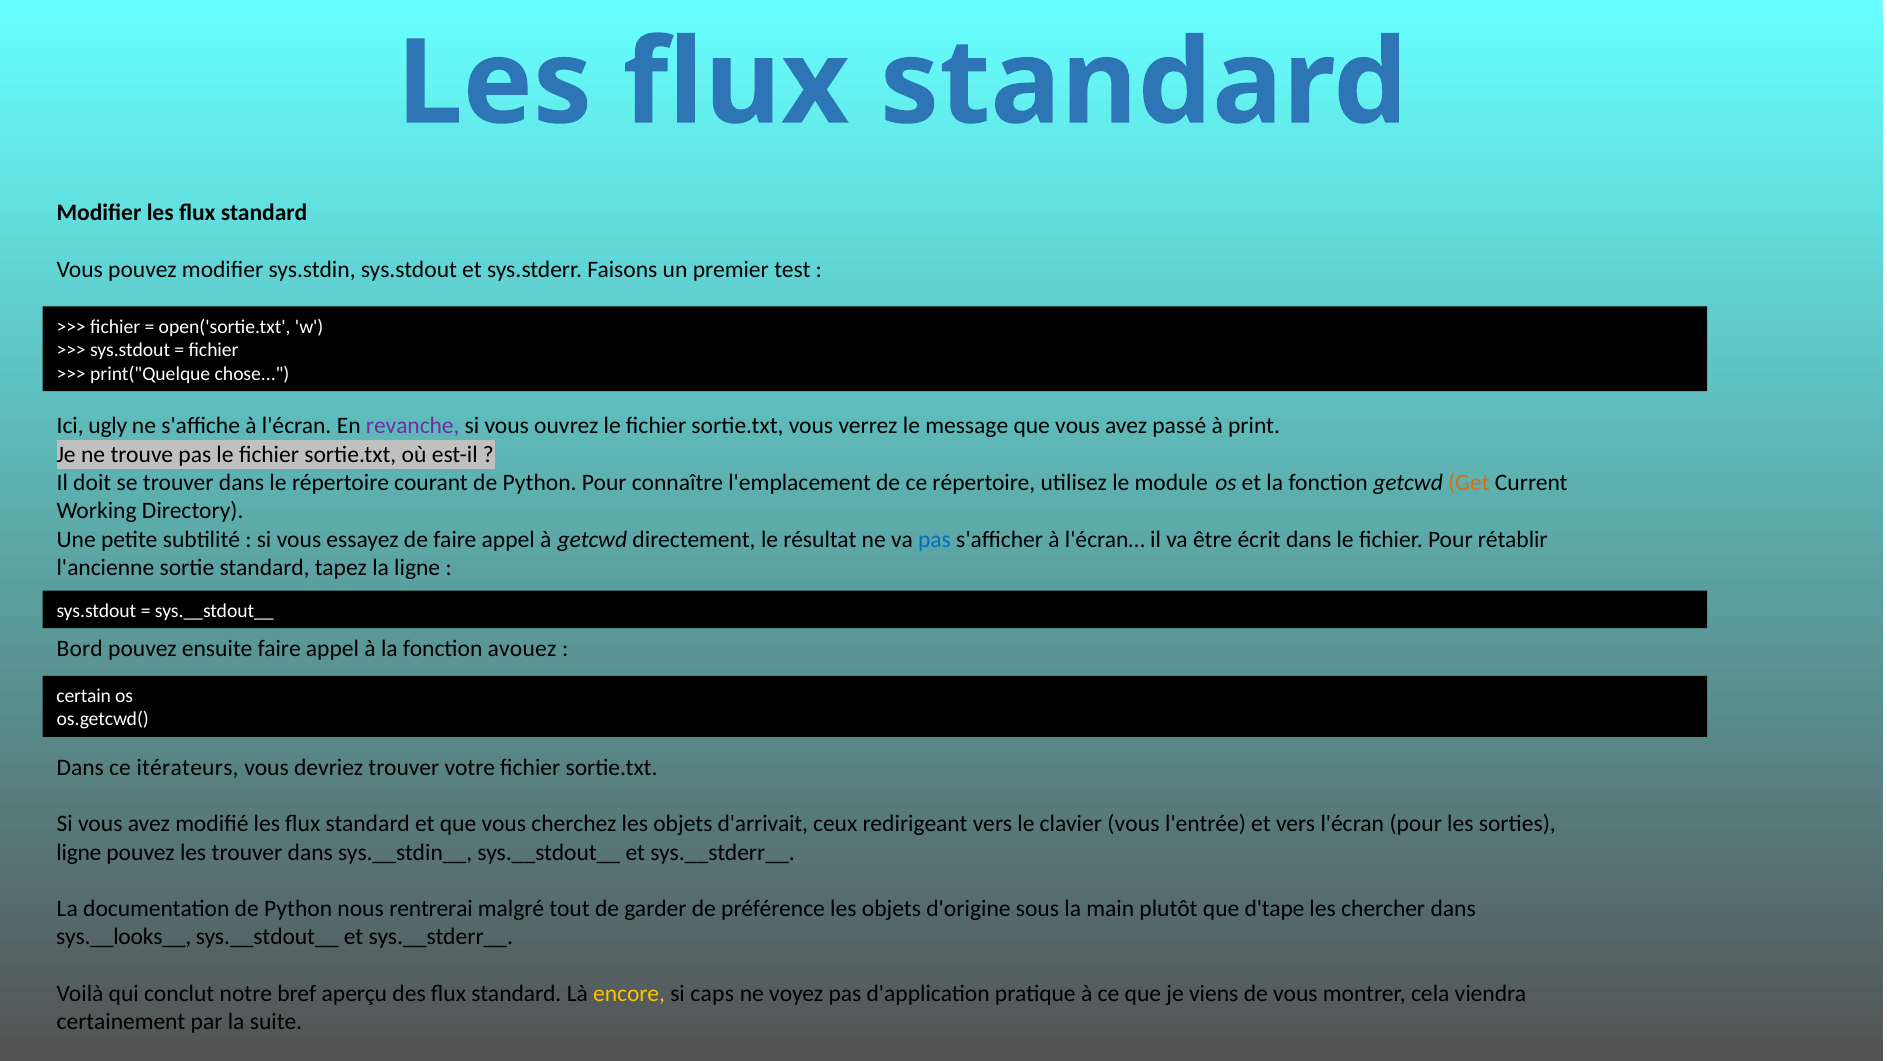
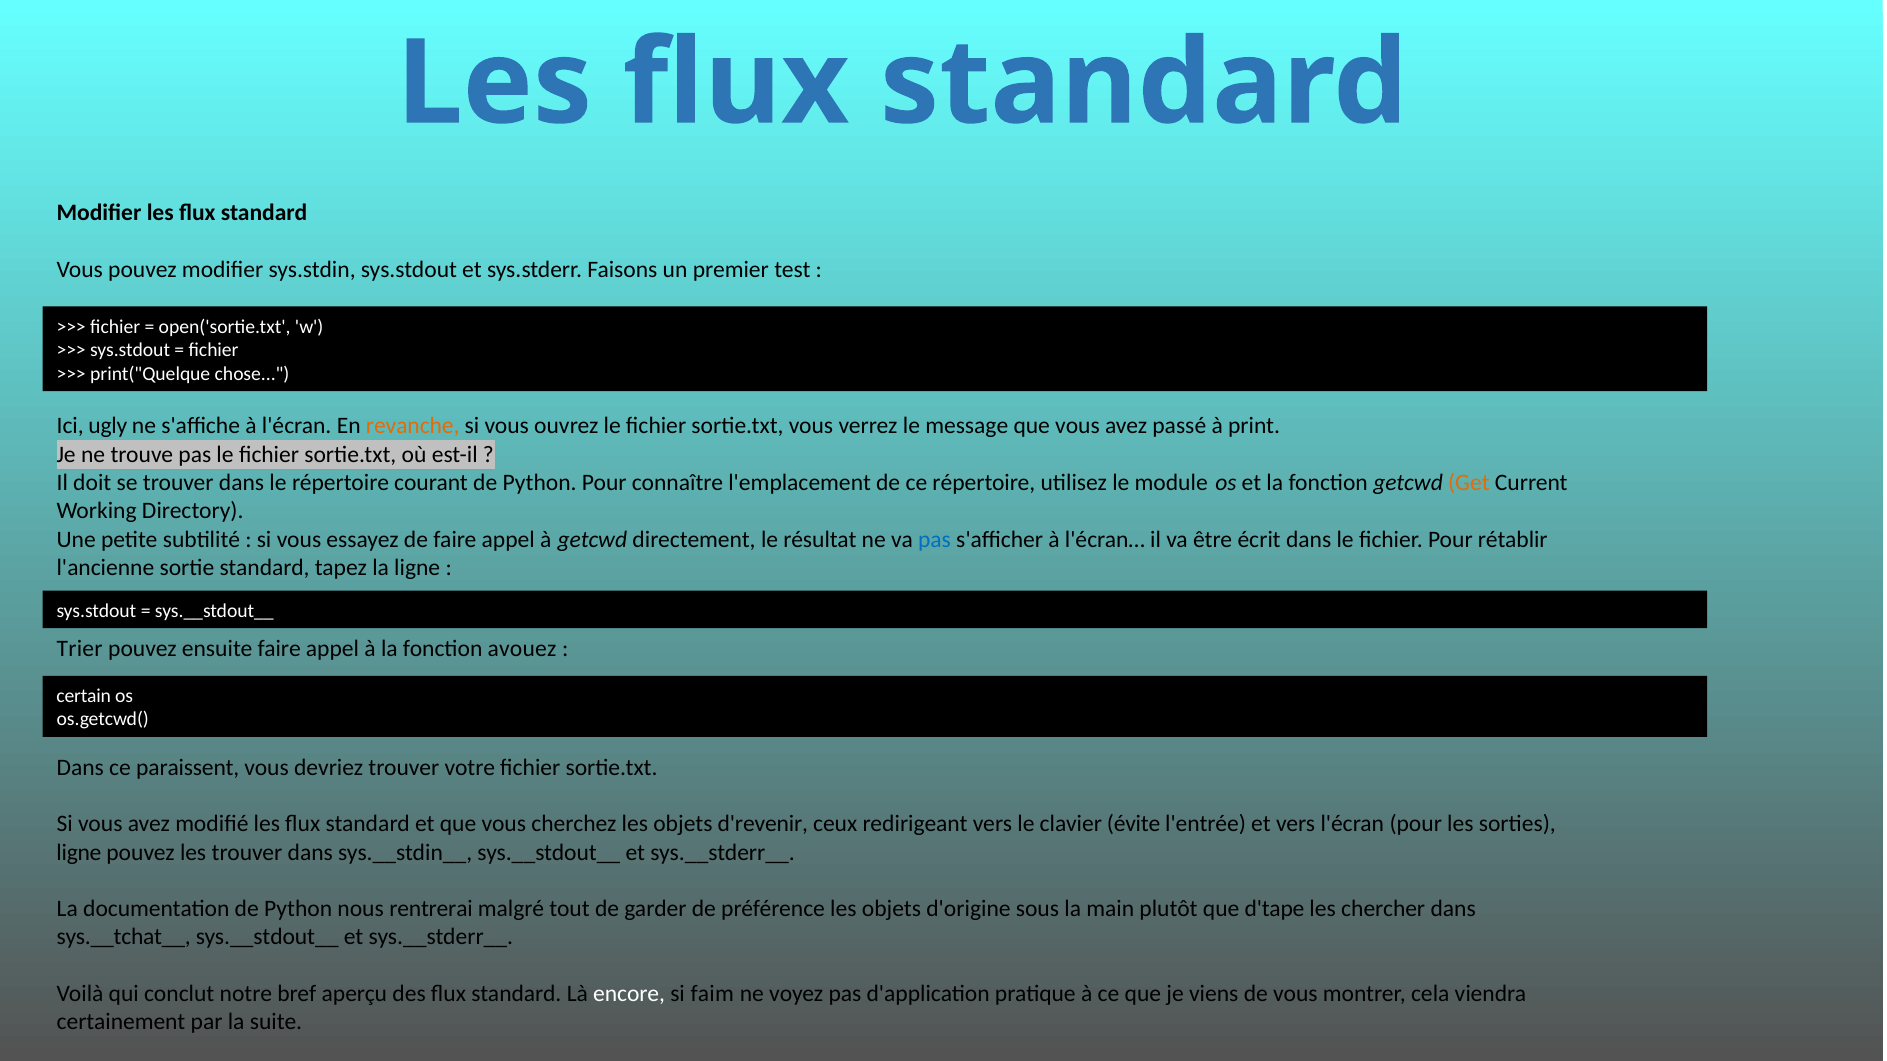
revanche colour: purple -> orange
Bord: Bord -> Trier
itérateurs: itérateurs -> paraissent
d'arrivait: d'arrivait -> d'revenir
clavier vous: vous -> évite
sys.__looks__: sys.__looks__ -> sys.__tchat__
encore colour: yellow -> white
caps: caps -> faim
